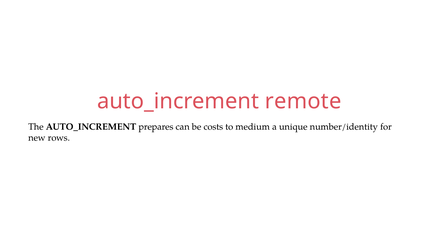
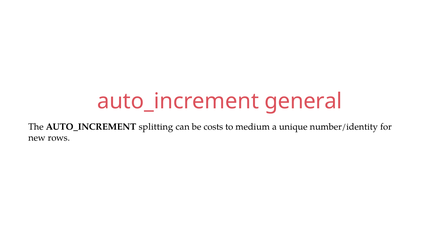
remote: remote -> general
prepares: prepares -> splitting
